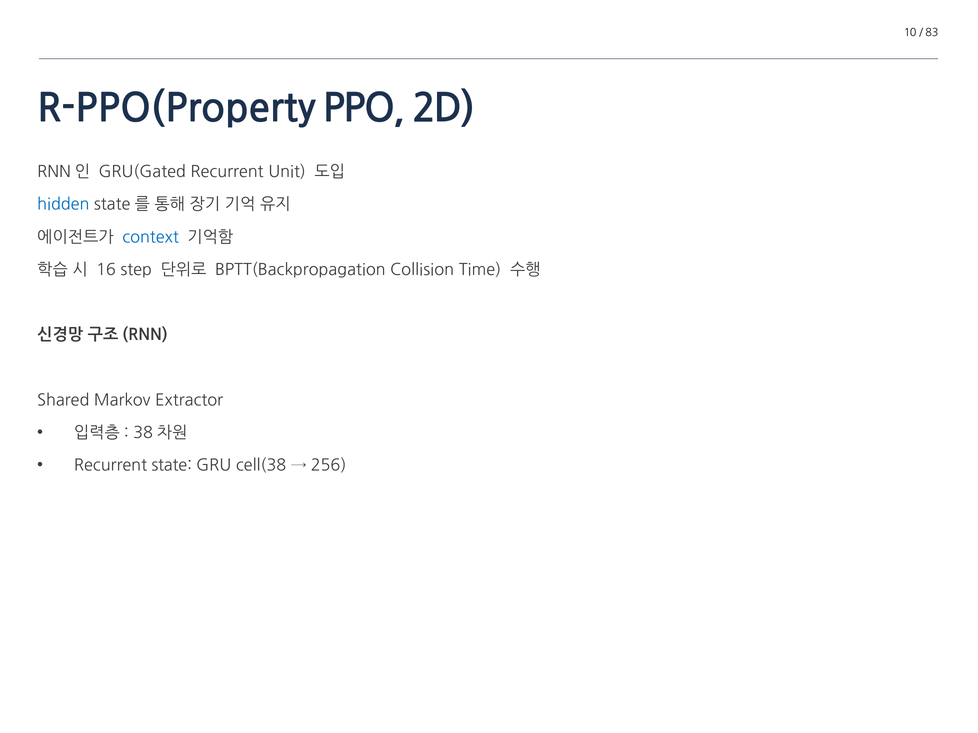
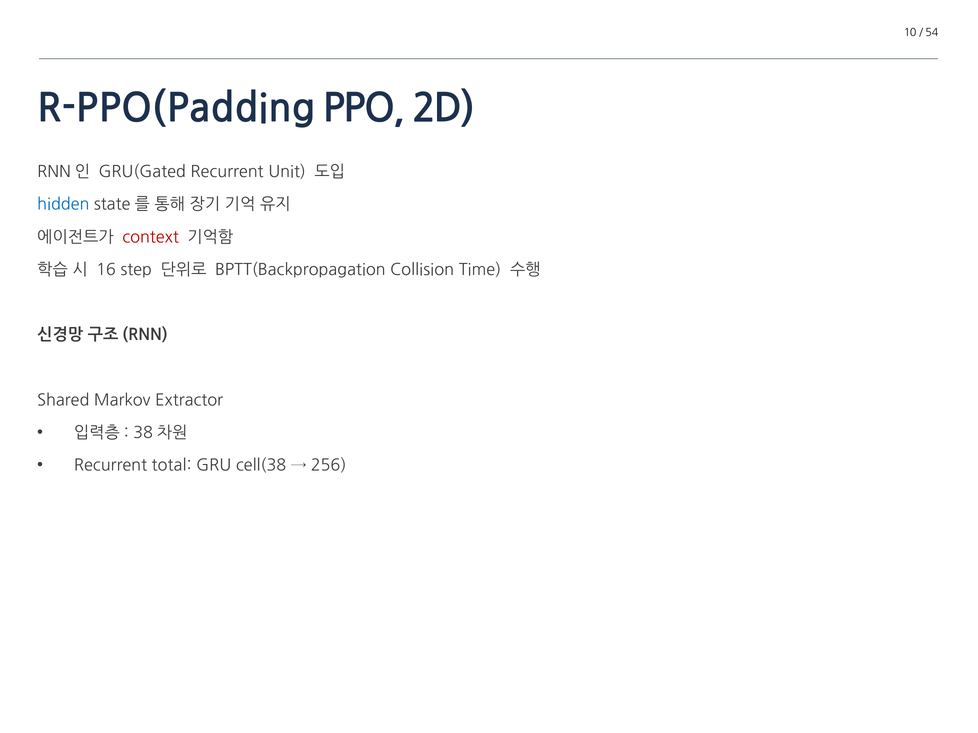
83: 83 -> 54
R-PPO(Property: R-PPO(Property -> R-PPO(Padding
context colour: blue -> red
Recurrent state: state -> total
